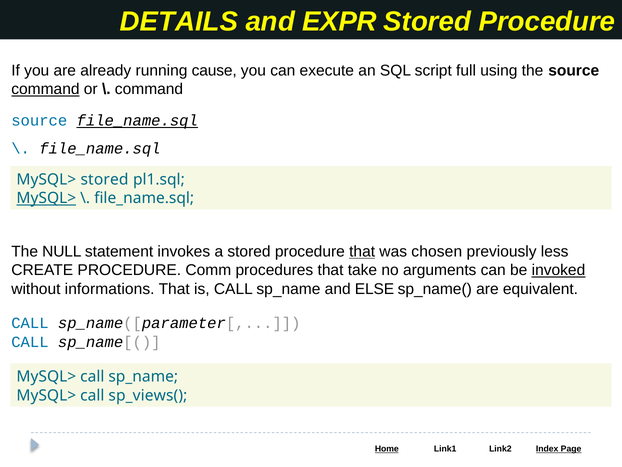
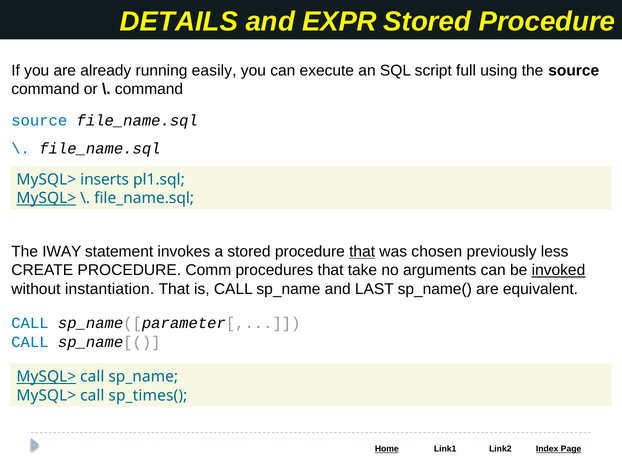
cause: cause -> easily
command at (45, 89) underline: present -> none
file_name.sql at (137, 121) underline: present -> none
MySQL> stored: stored -> inserts
NULL: NULL -> IWAY
informations: informations -> instantiation
ELSE: ELSE -> LAST
MySQL> at (46, 376) underline: none -> present
sp_views(: sp_views( -> sp_times(
